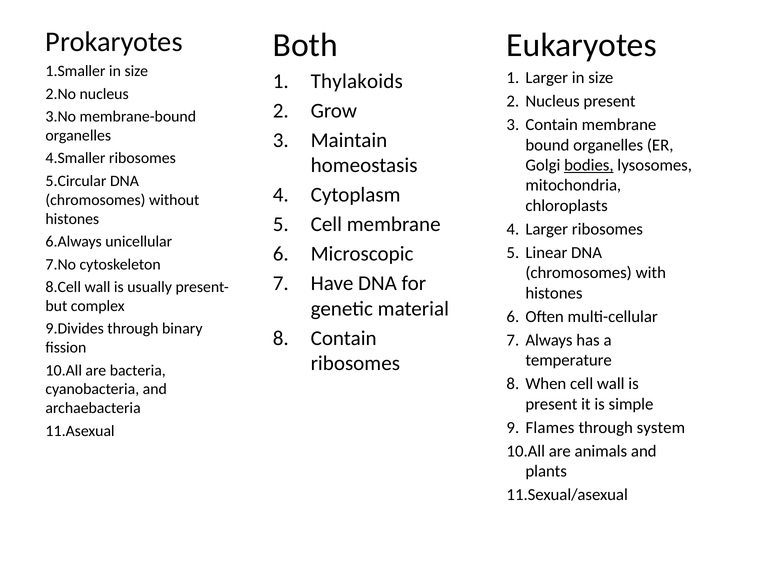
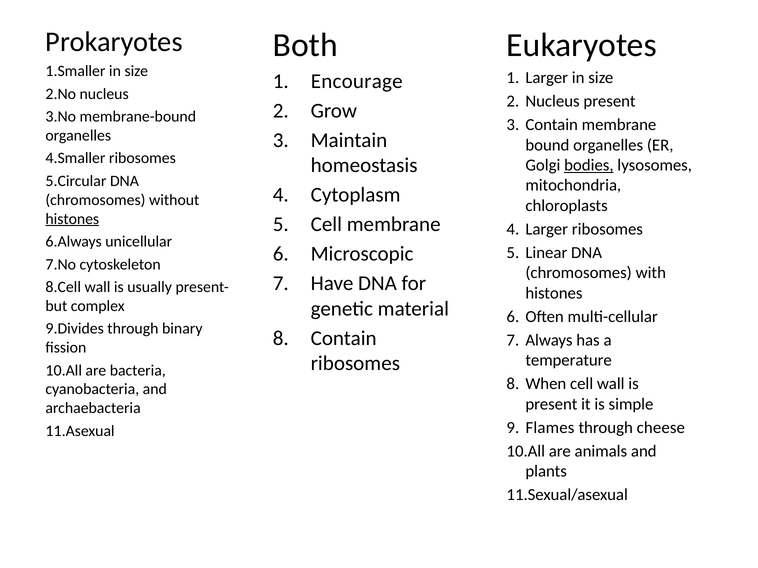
Thylakoids: Thylakoids -> Encourage
histones at (72, 219) underline: none -> present
system: system -> cheese
